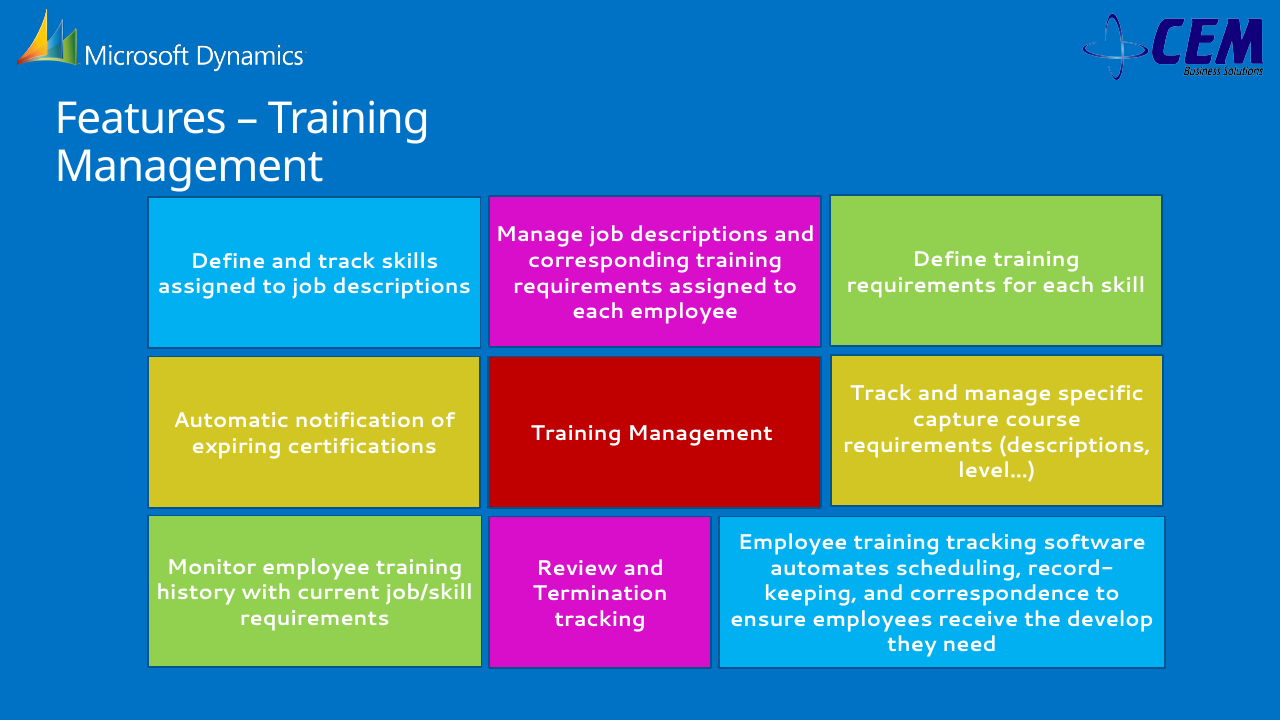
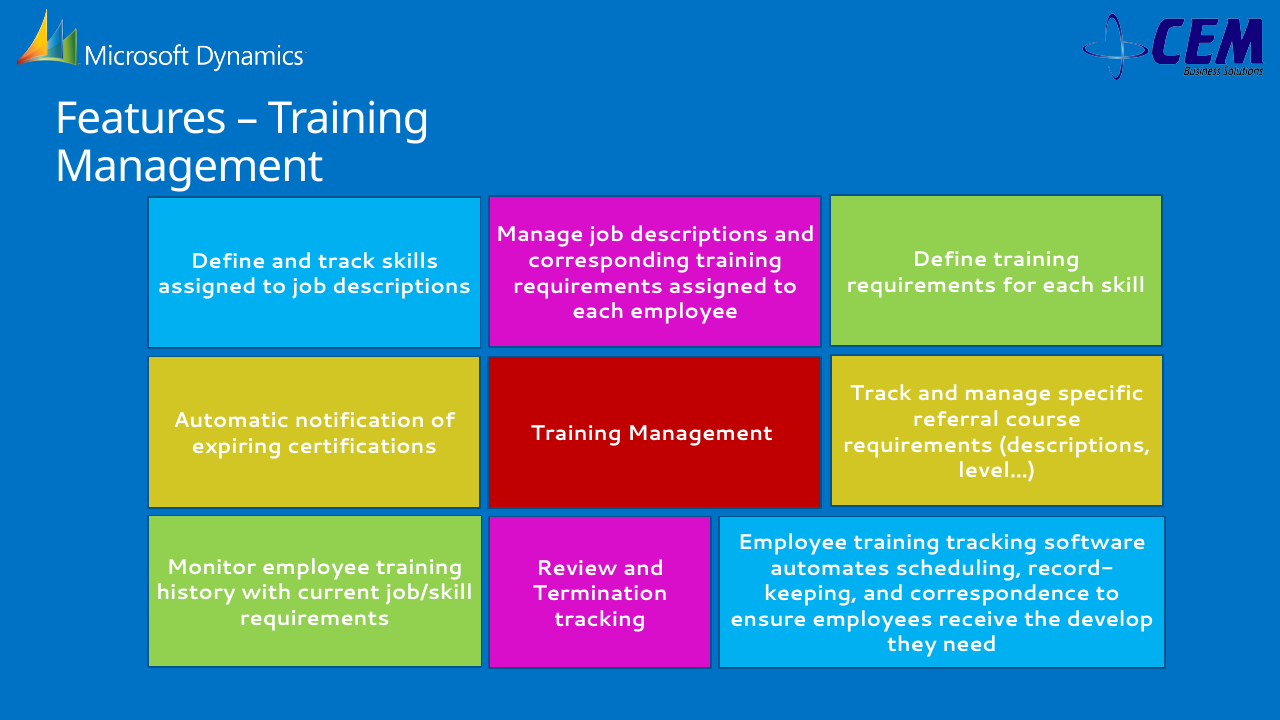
capture: capture -> referral
